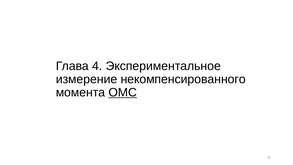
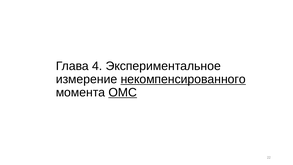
некомпенсированного underline: none -> present
